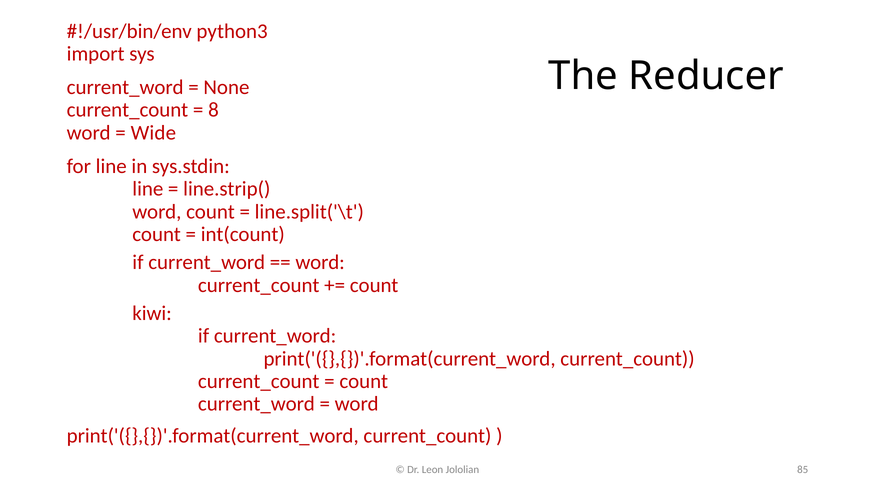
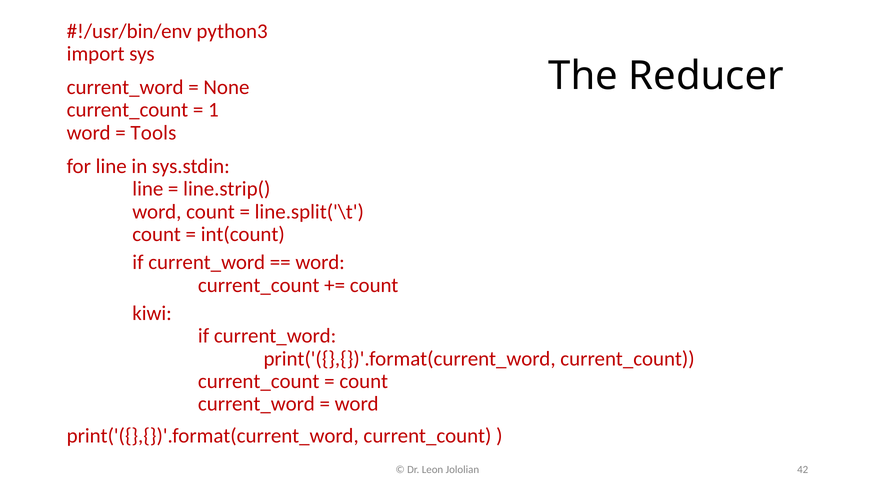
8: 8 -> 1
Wide: Wide -> Tools
85: 85 -> 42
